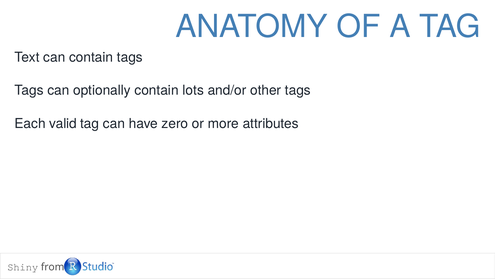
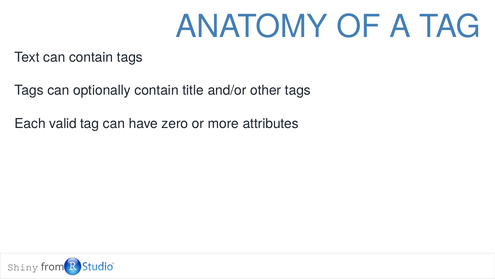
lots: lots -> title
